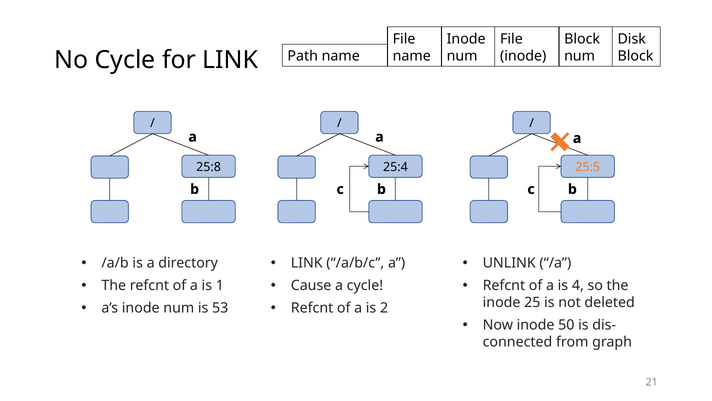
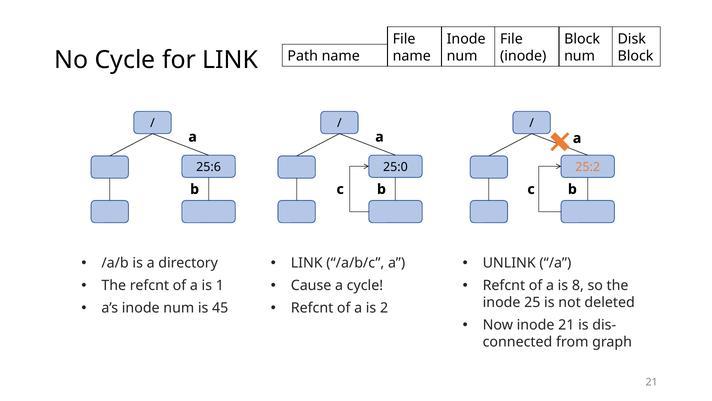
25:8: 25:8 -> 25:6
25:4: 25:4 -> 25:0
25:5: 25:5 -> 25:2
4: 4 -> 8
53: 53 -> 45
inode 50: 50 -> 21
